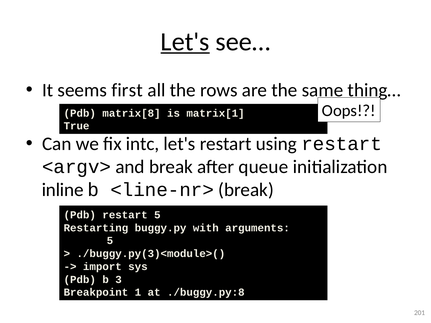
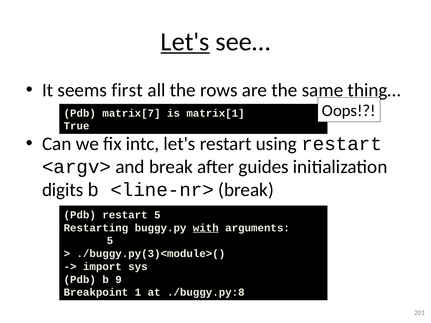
matrix[8: matrix[8 -> matrix[7
queue: queue -> guides
inline: inline -> digits
with underline: none -> present
3: 3 -> 9
